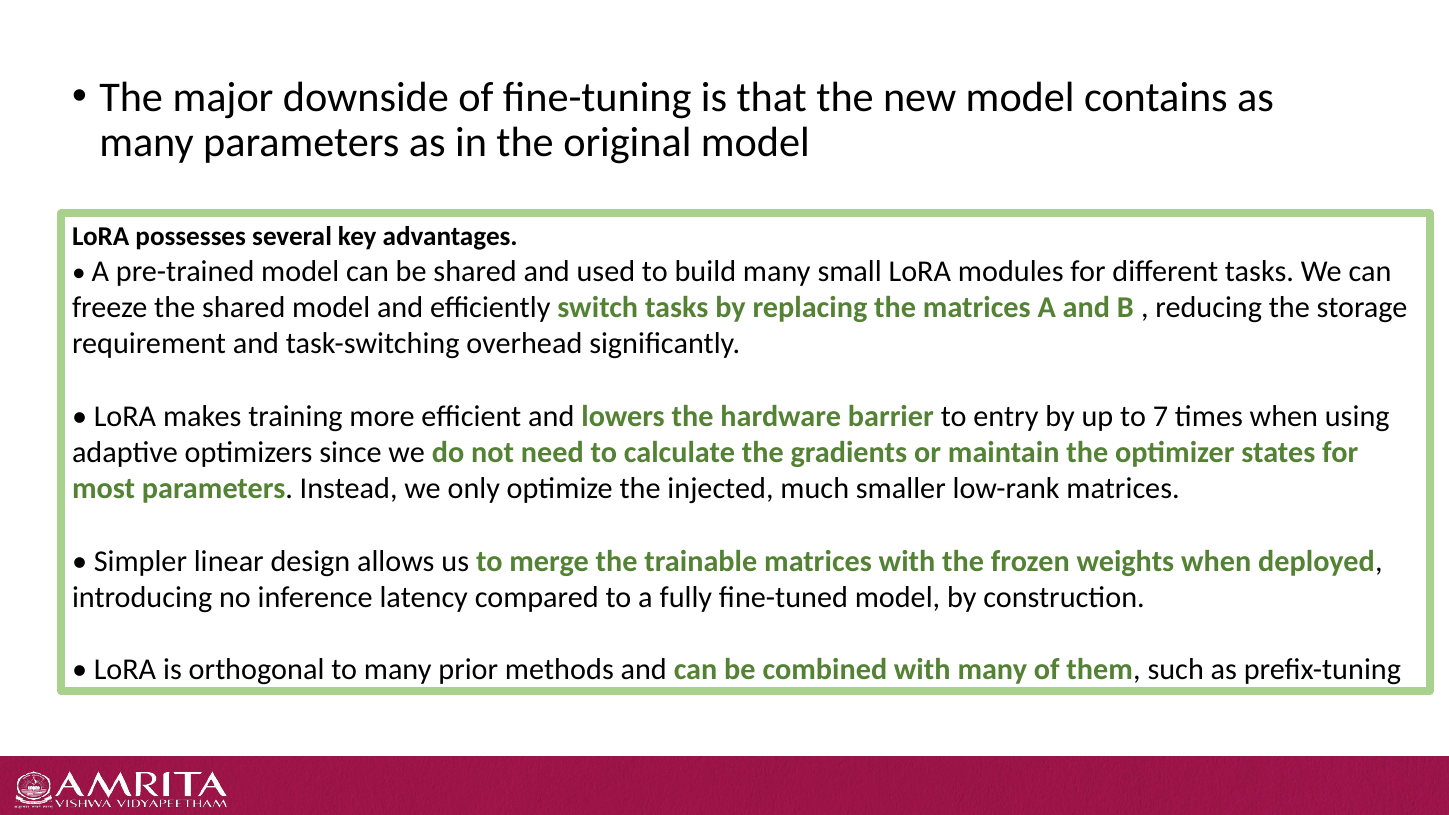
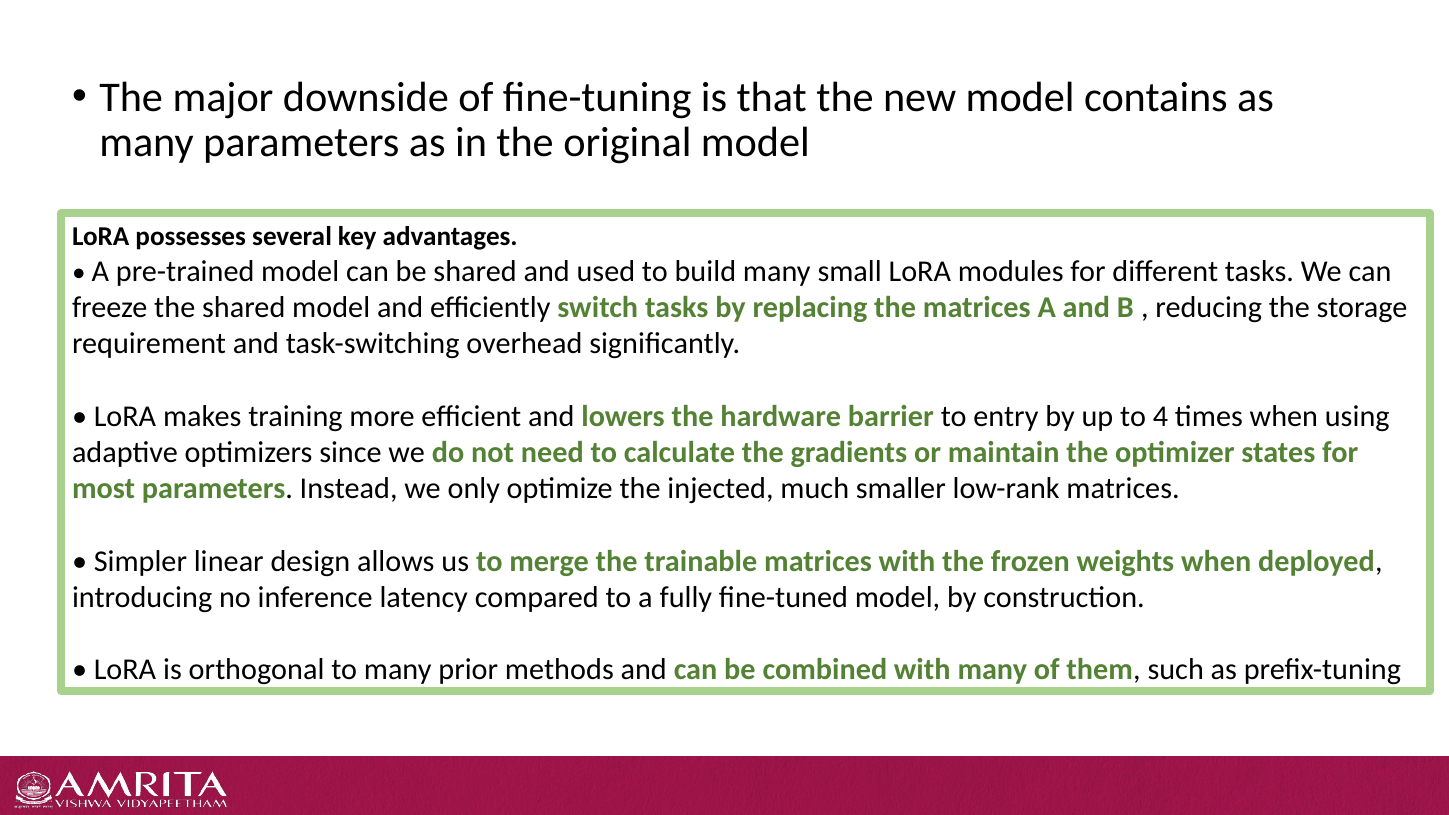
7: 7 -> 4
